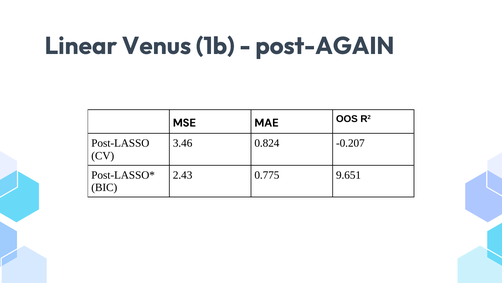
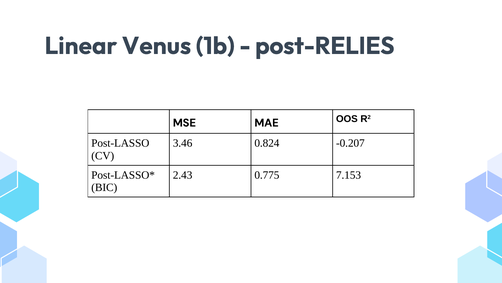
post-AGAIN: post-AGAIN -> post-RELIES
9.651: 9.651 -> 7.153
